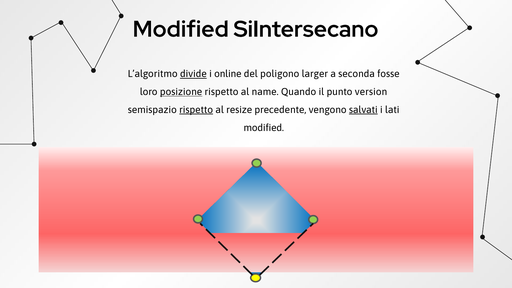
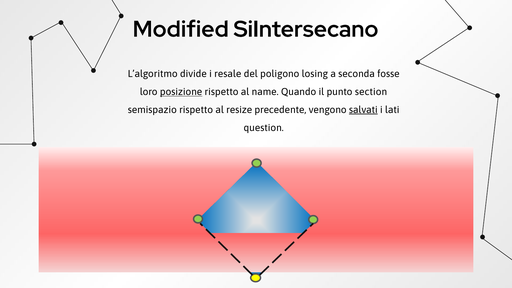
divide underline: present -> none
online: online -> resale
larger: larger -> losing
version: version -> section
rispetto at (196, 110) underline: present -> none
modified at (264, 128): modified -> question
